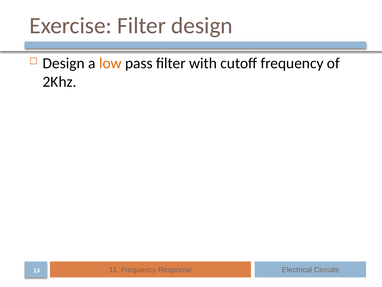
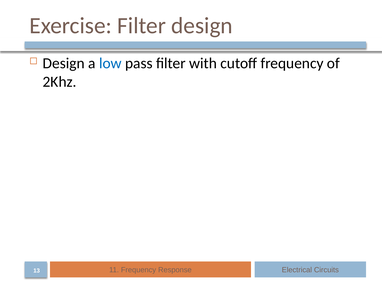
low colour: orange -> blue
